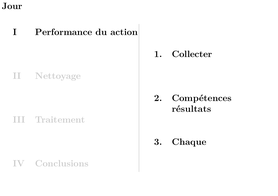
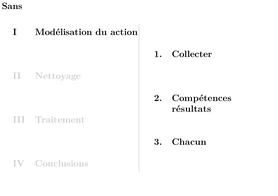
Jour: Jour -> Sans
Performance: Performance -> Modélisation
Chaque: Chaque -> Chacun
